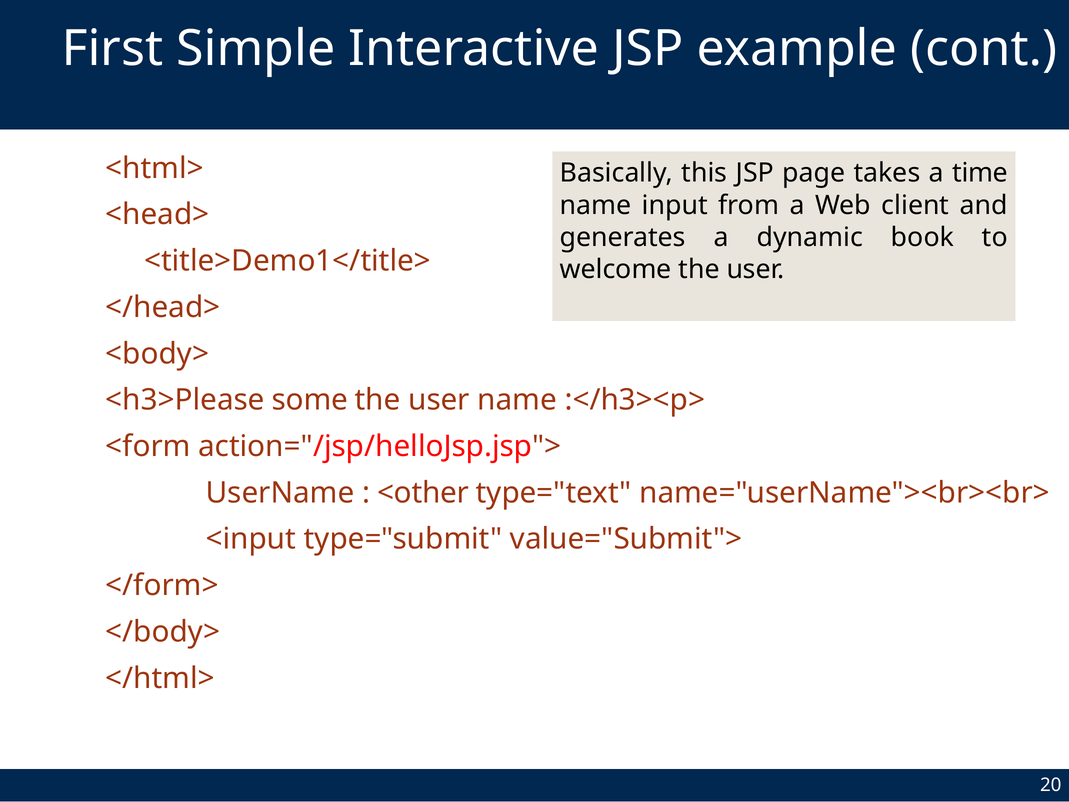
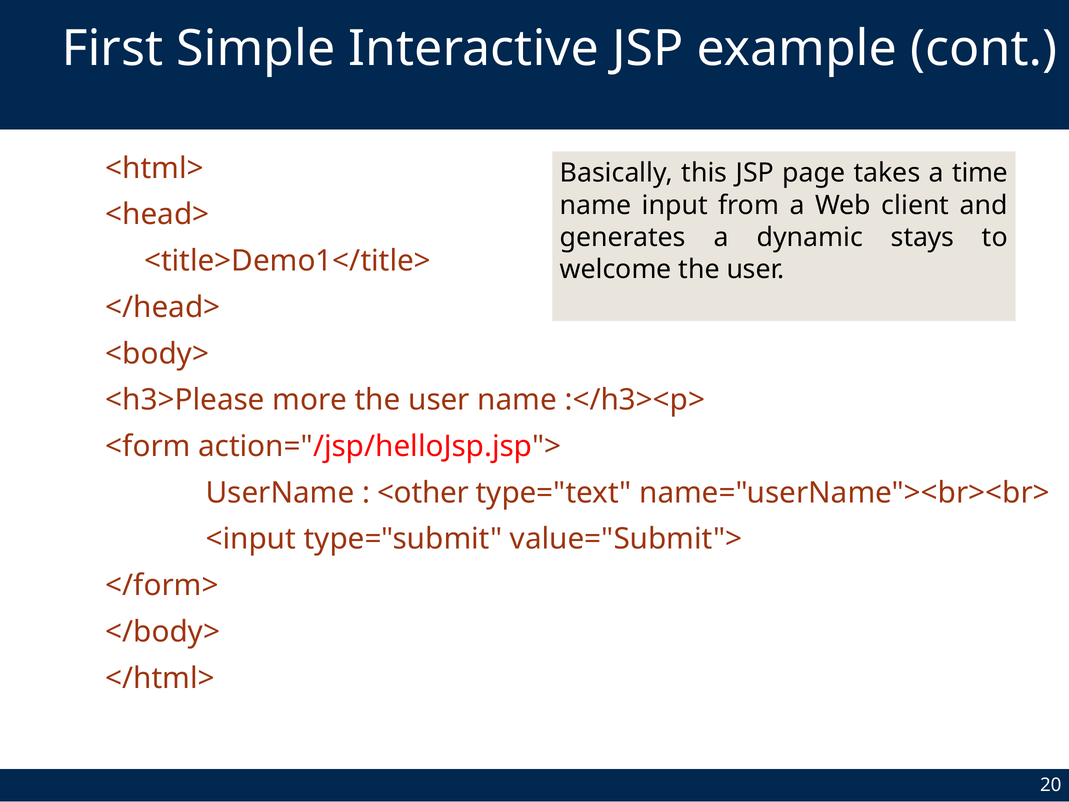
book: book -> stays
some: some -> more
